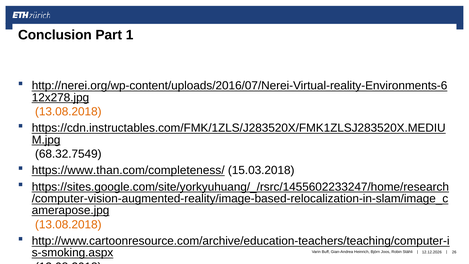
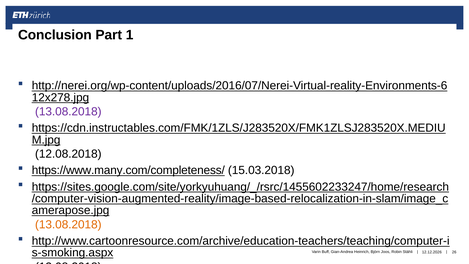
13.08.2018 at (68, 112) colour: orange -> purple
68.32.7549: 68.32.7549 -> 12.08.2018
https://www.than.com/completeness/: https://www.than.com/completeness/ -> https://www.many.com/completeness/
